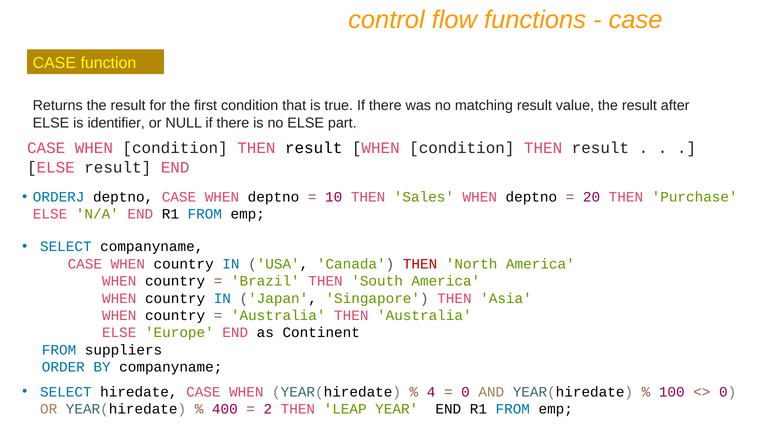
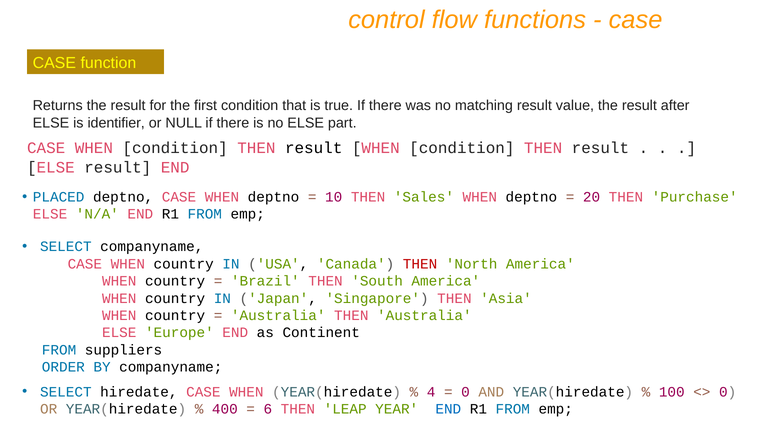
ORDERJ: ORDERJ -> PLACED
2: 2 -> 6
END at (448, 409) colour: black -> blue
